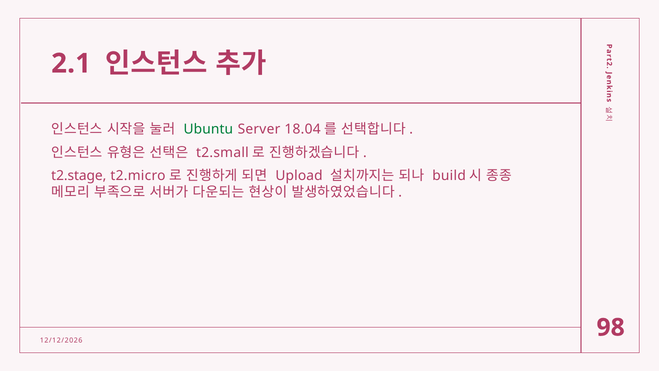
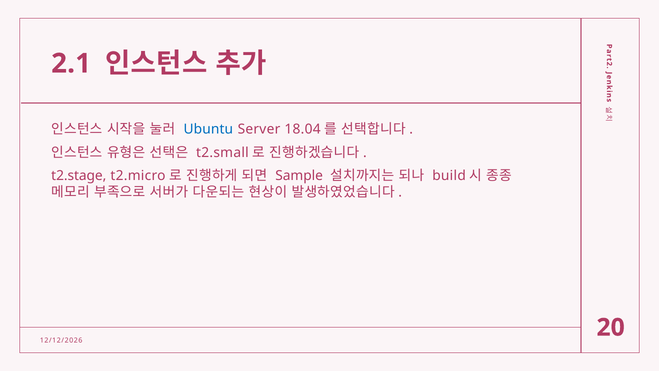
Ubuntu colour: green -> blue
Upload: Upload -> Sample
98: 98 -> 20
